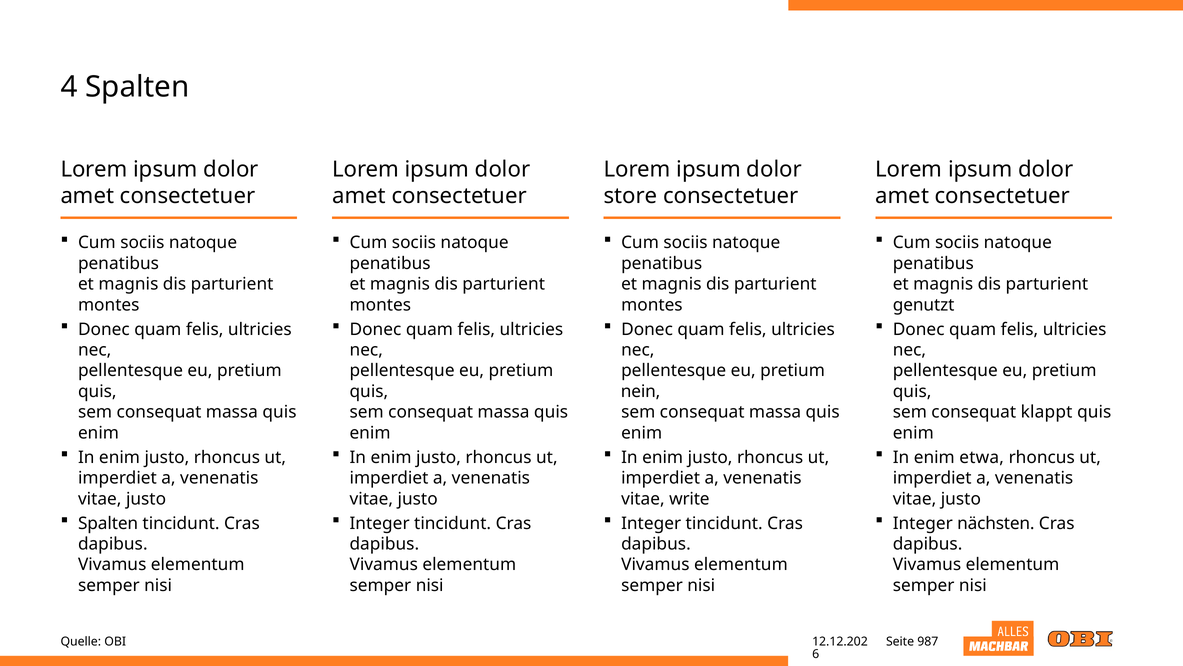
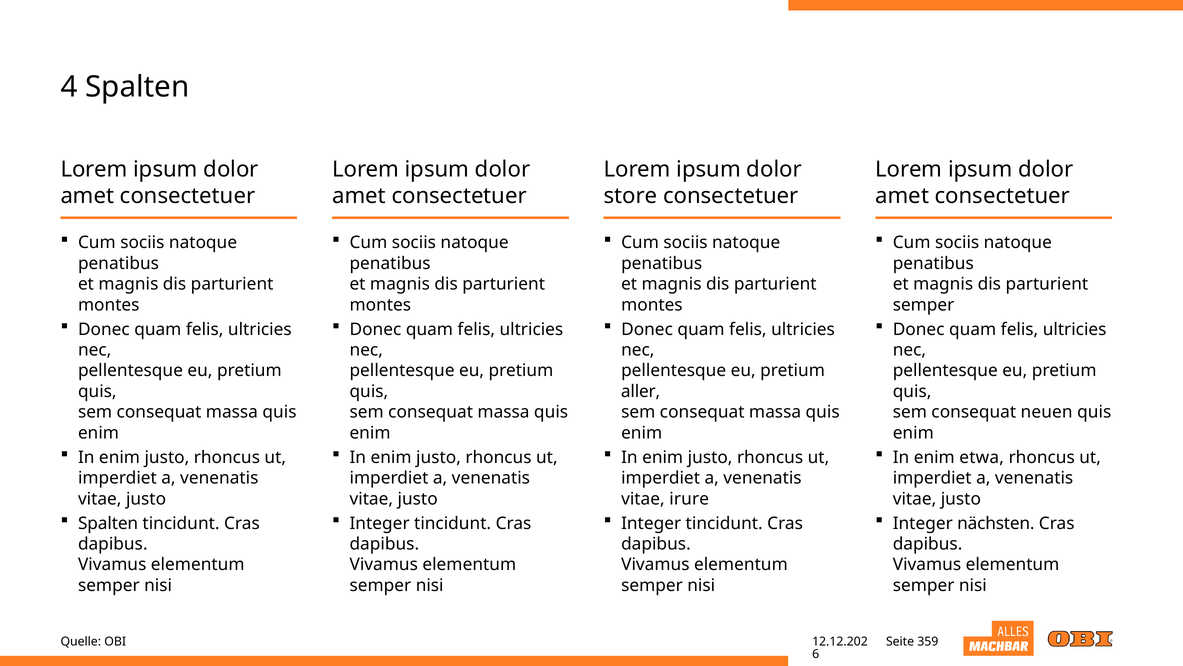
genutzt at (924, 305): genutzt -> semper
nein: nein -> aller
klappt: klappt -> neuen
write: write -> irure
987: 987 -> 359
